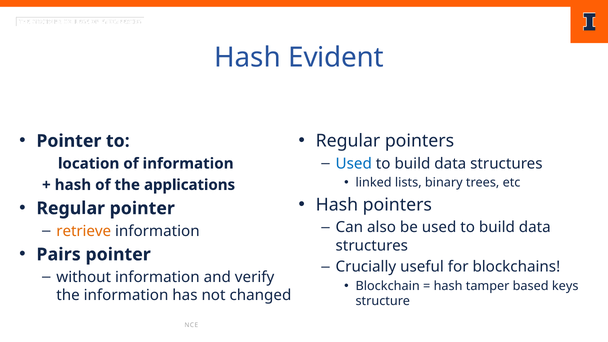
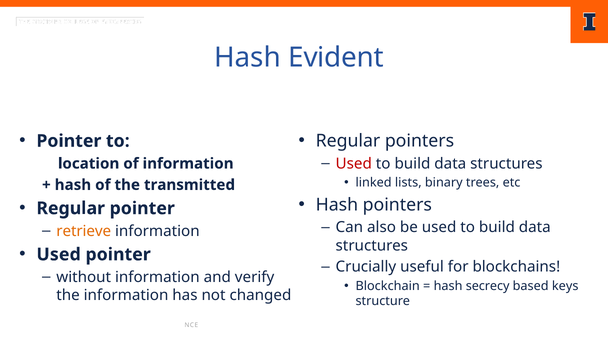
Used at (354, 164) colour: blue -> red
applications: applications -> transmitted
Pairs at (59, 254): Pairs -> Used
tamper: tamper -> secrecy
